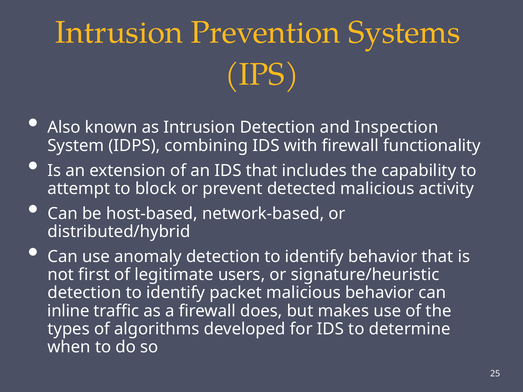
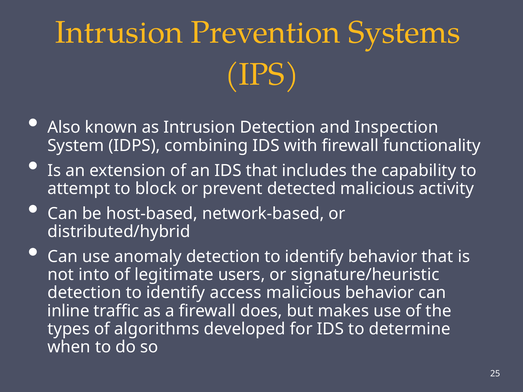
first: first -> into
packet: packet -> access
